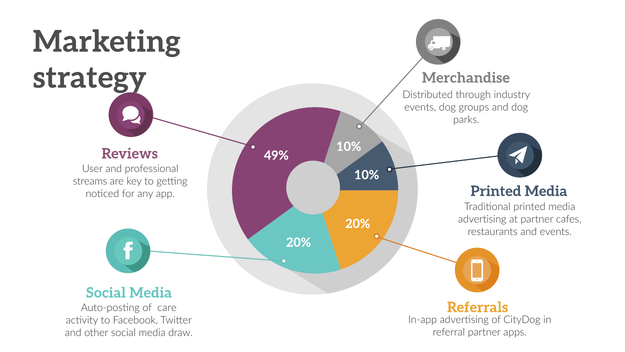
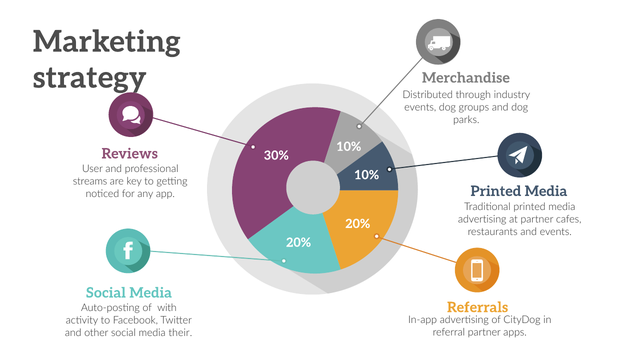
49%: 49% -> 30%
care: care -> with
draw: draw -> their
